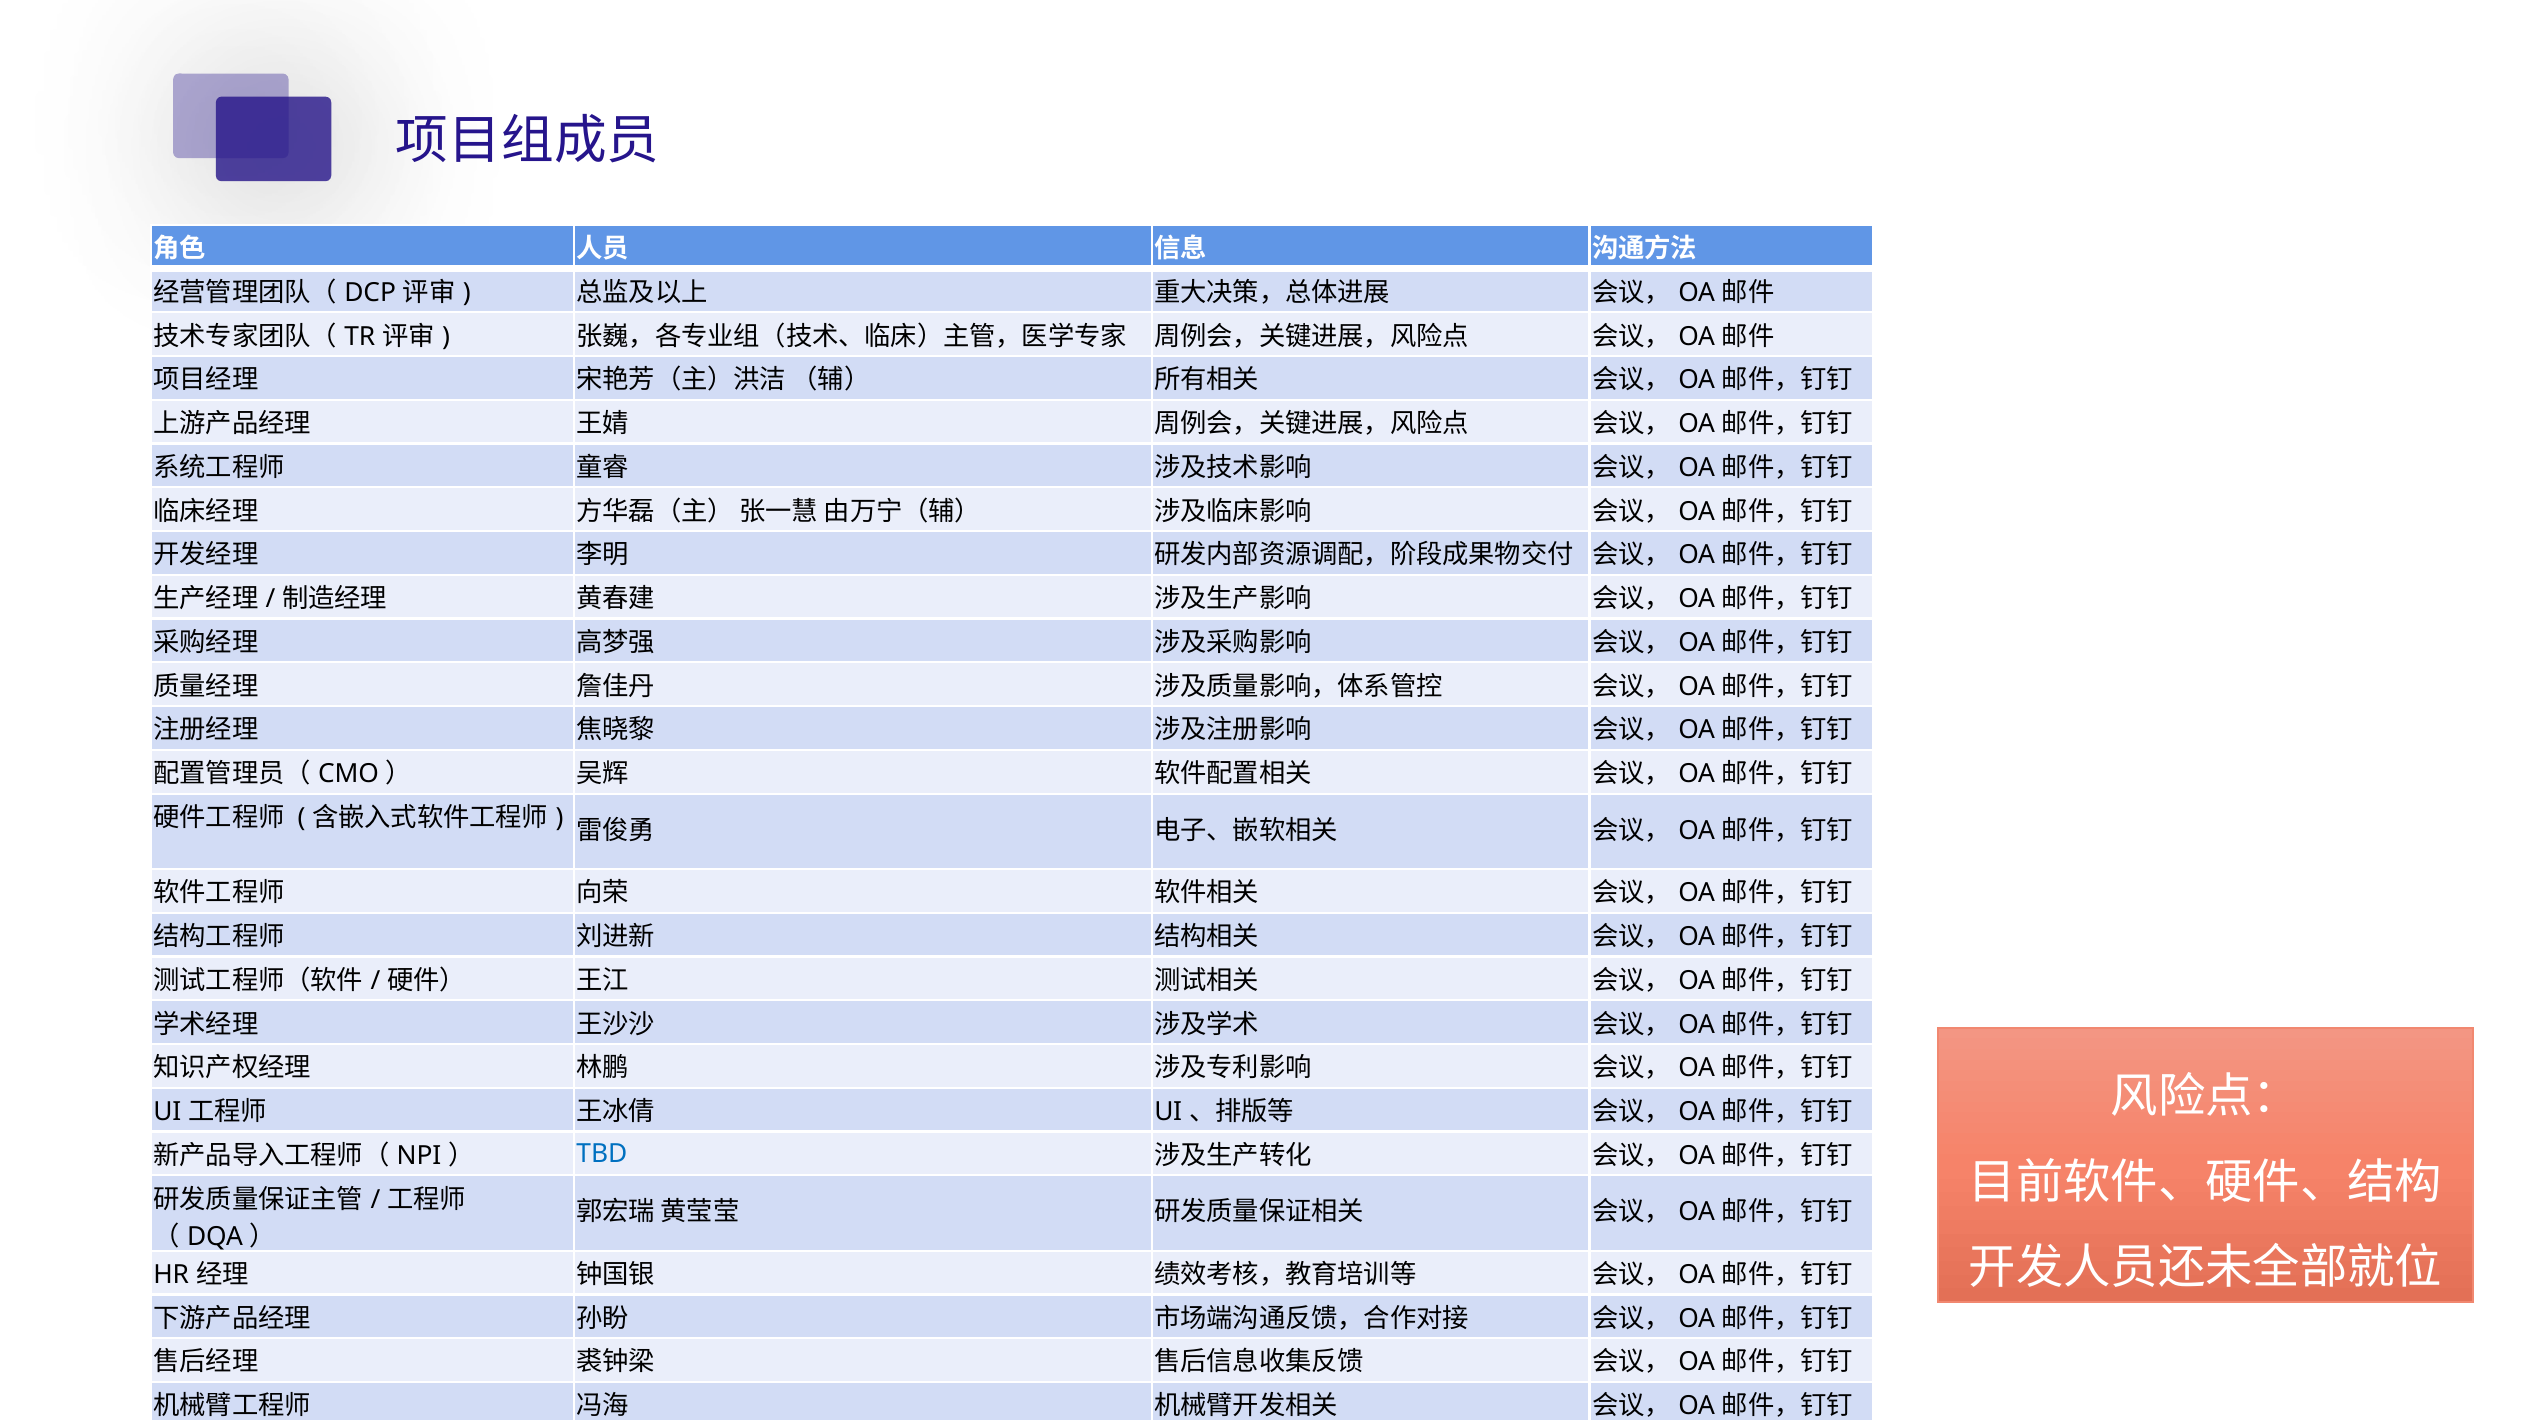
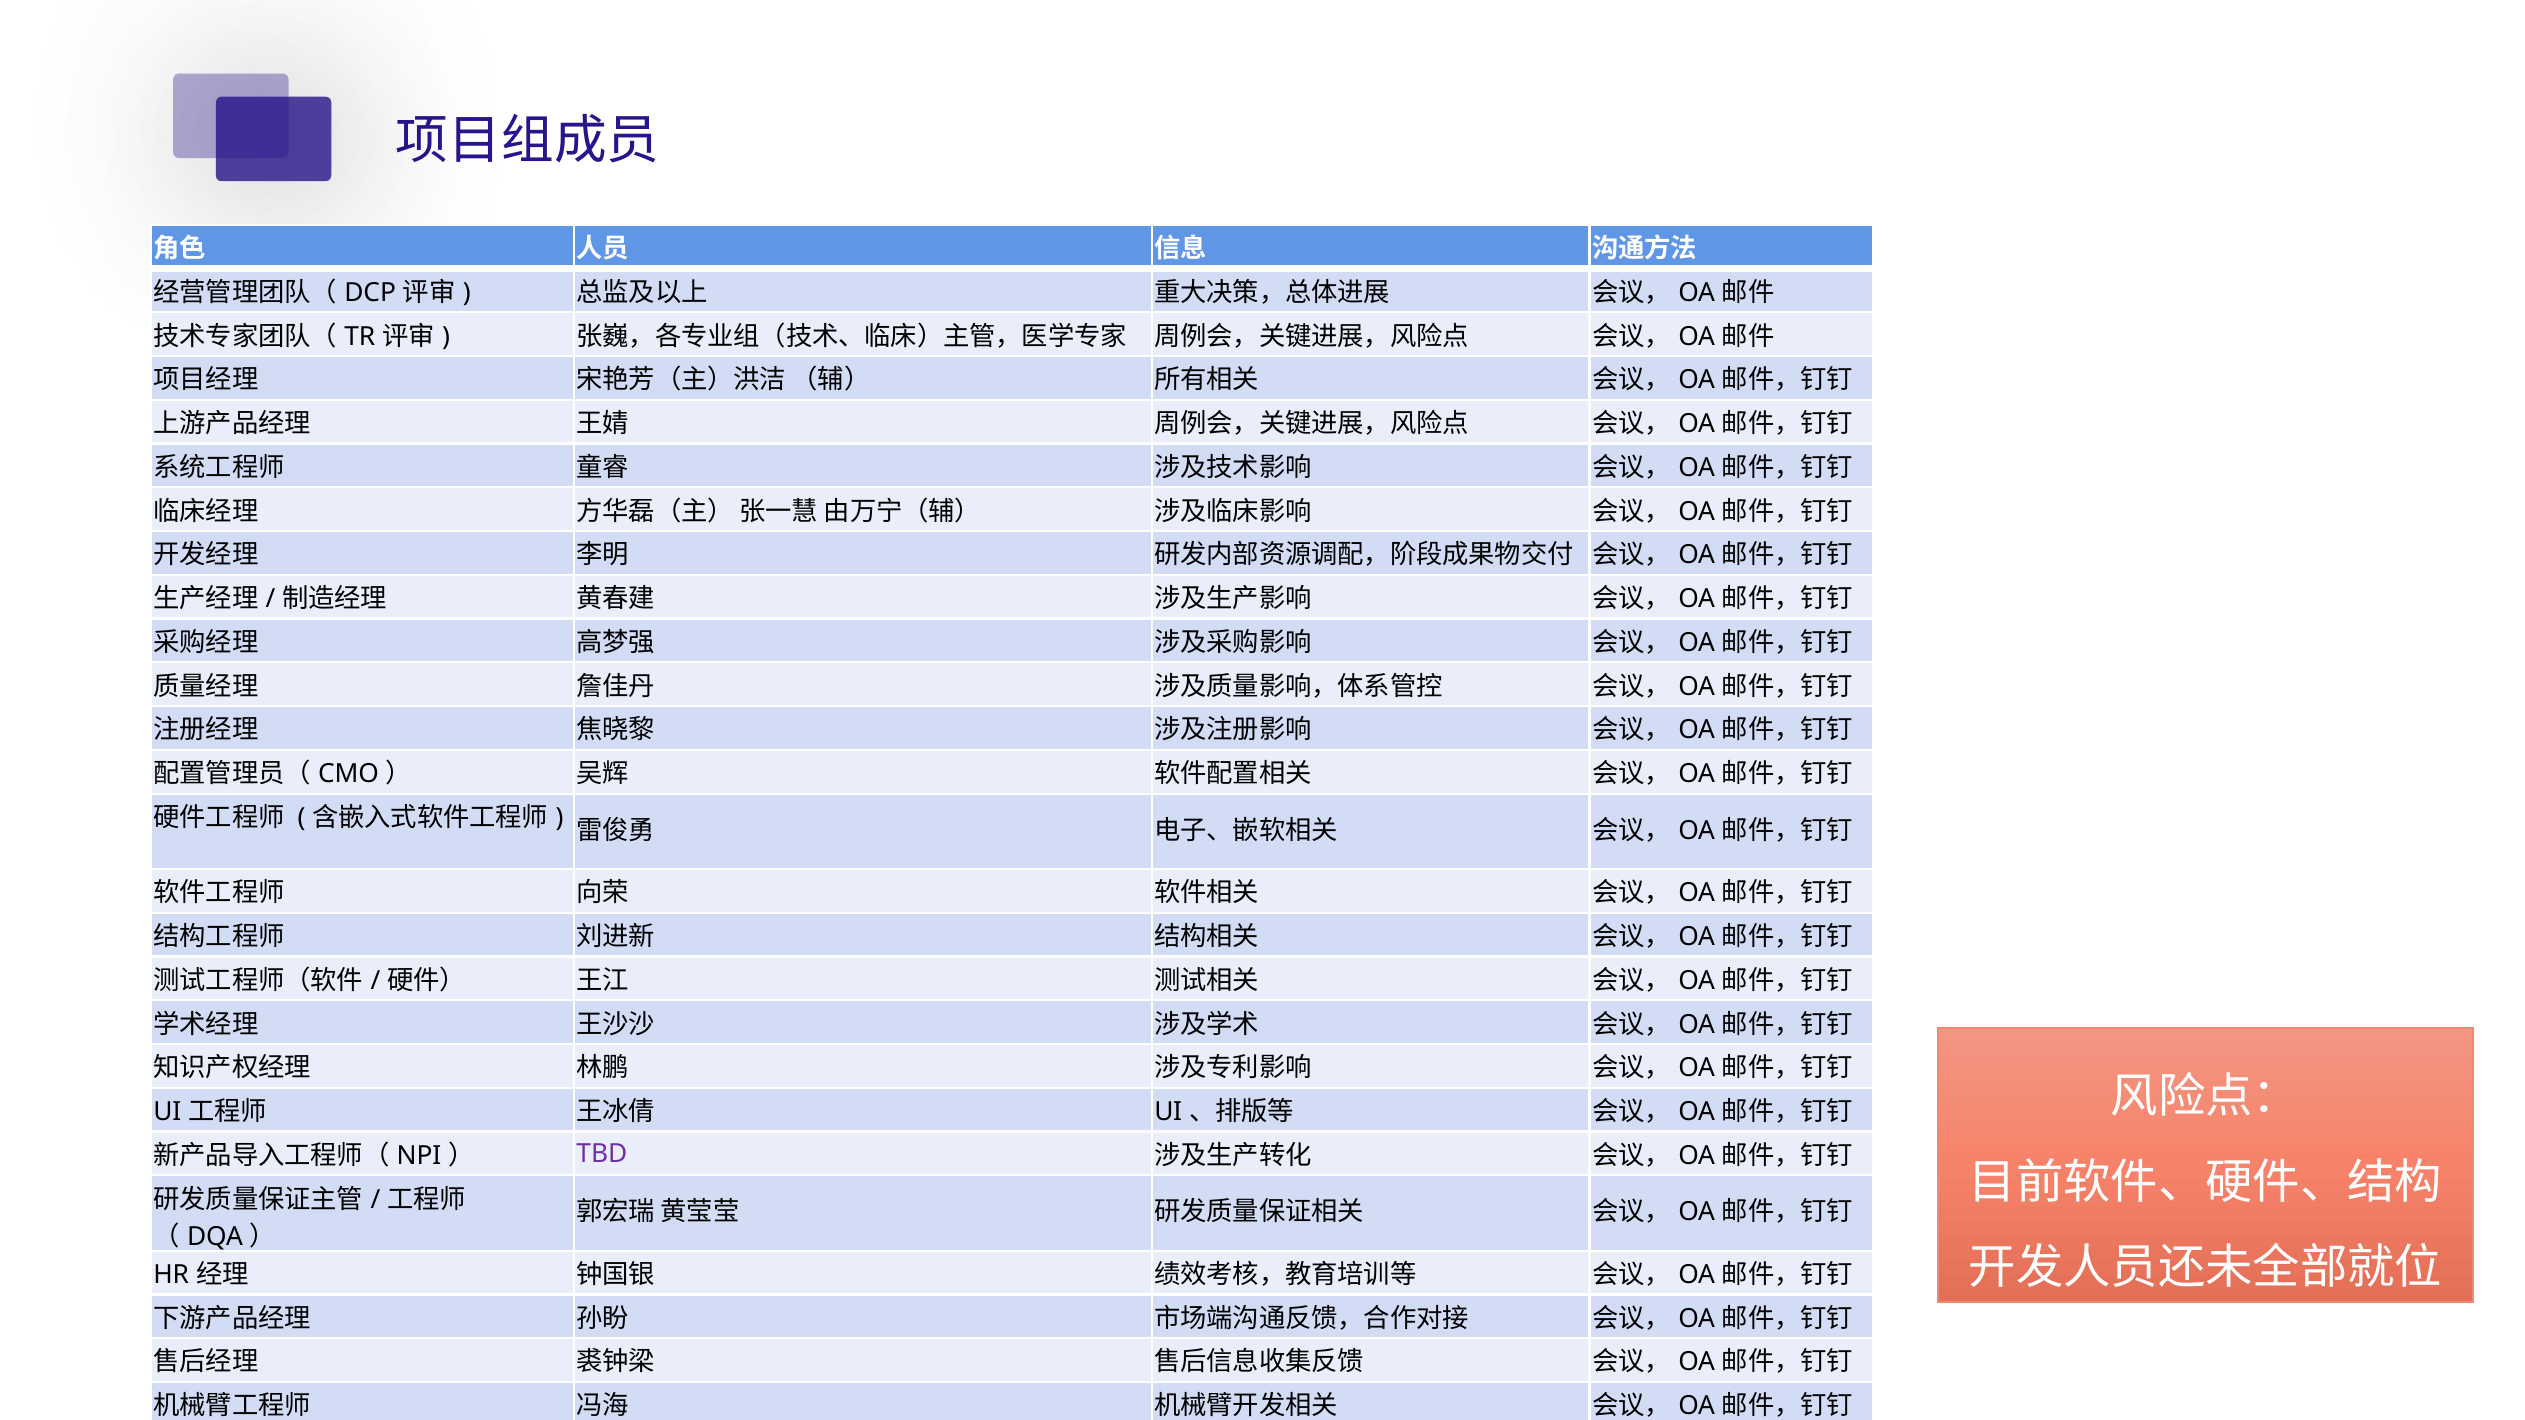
TBD colour: blue -> purple
